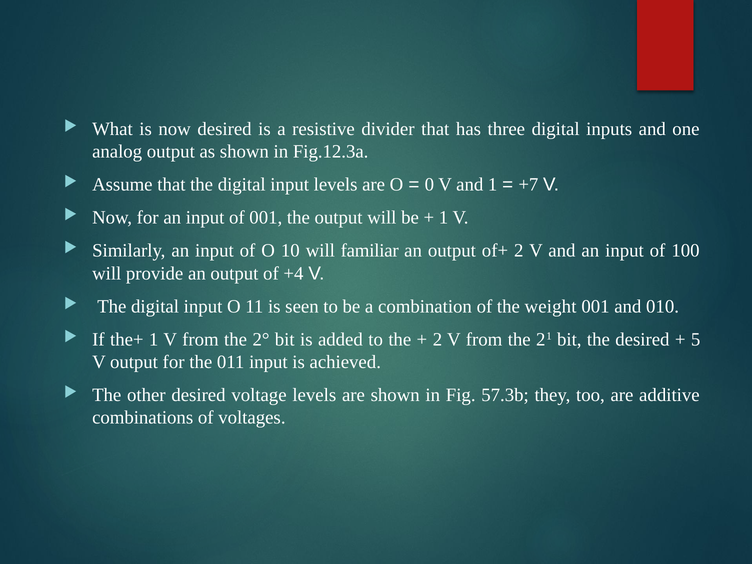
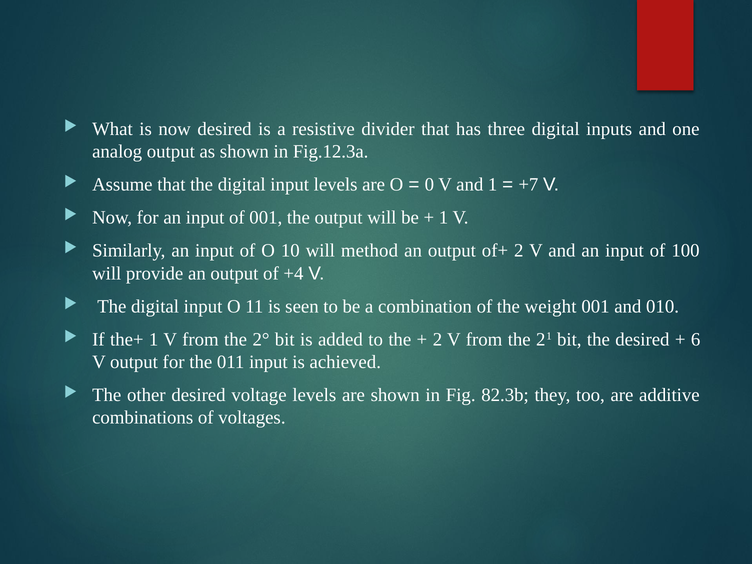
familiar: familiar -> method
5: 5 -> 6
57.3b: 57.3b -> 82.3b
